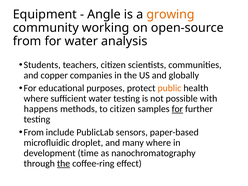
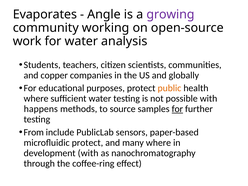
Equipment: Equipment -> Evaporates
growing colour: orange -> purple
from at (27, 41): from -> work
to citizen: citizen -> source
microfluidic droplet: droplet -> protect
development time: time -> with
the at (64, 164) underline: present -> none
